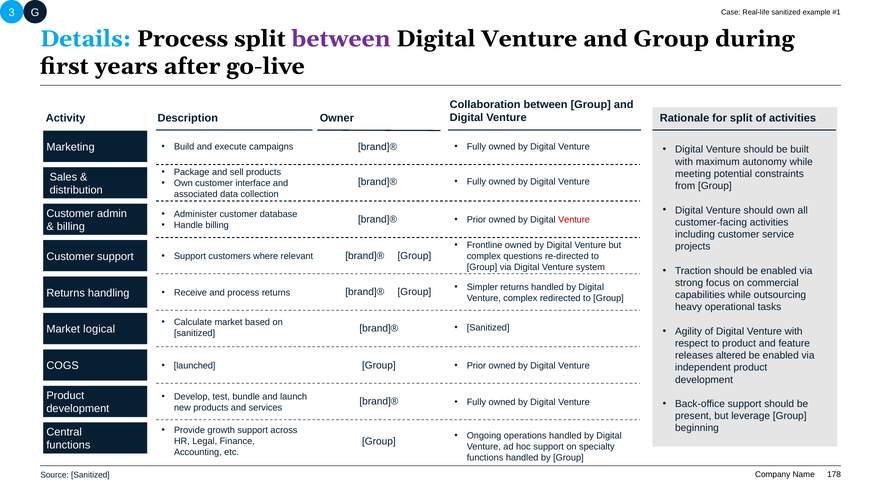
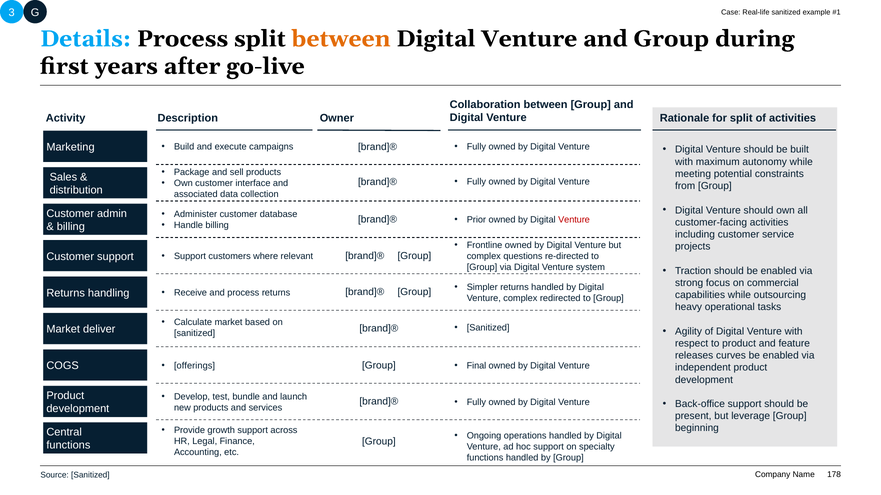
between at (341, 39) colour: purple -> orange
logical: logical -> deliver
altered: altered -> curves
launched: launched -> offerings
Prior at (476, 366): Prior -> Final
